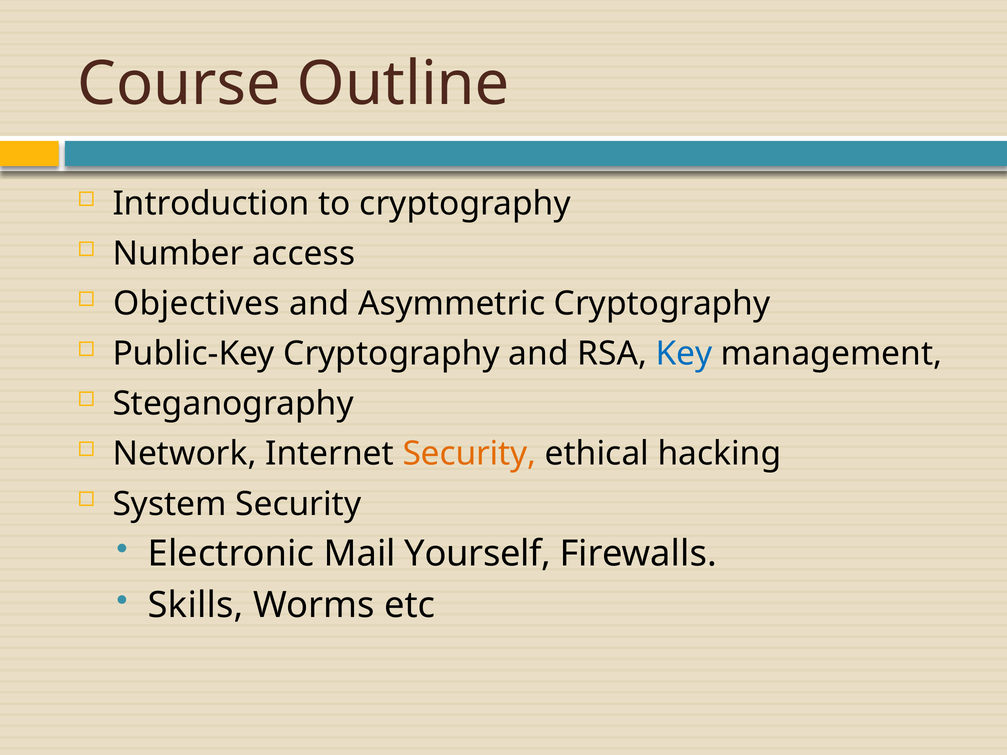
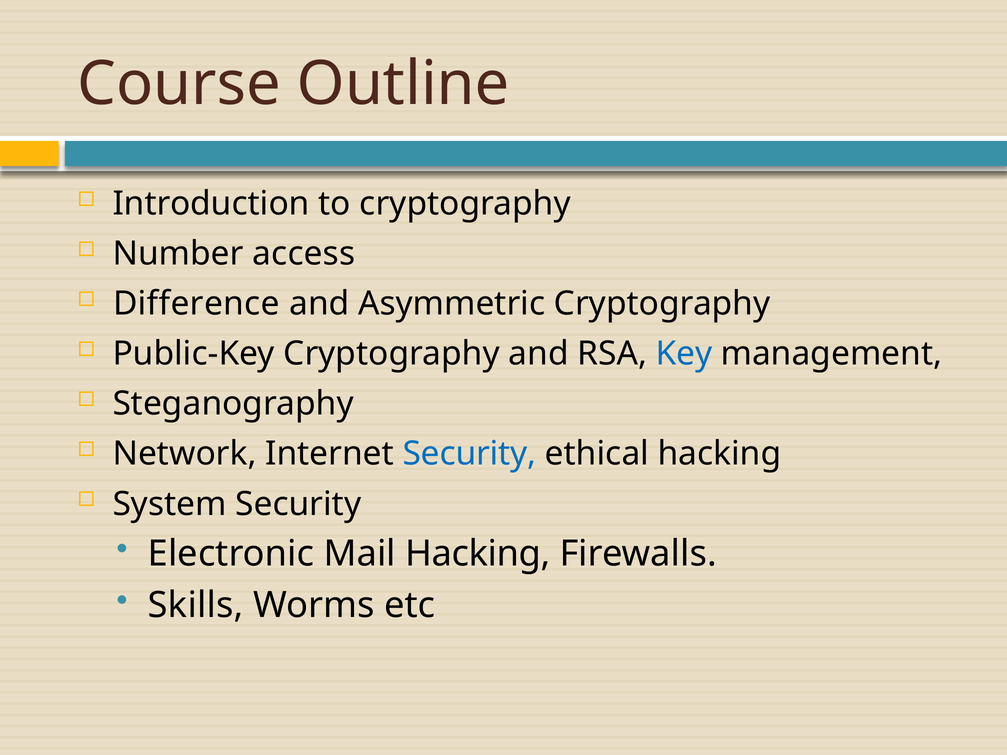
Objectives: Objectives -> Difference
Security at (470, 454) colour: orange -> blue
Mail Yourself: Yourself -> Hacking
